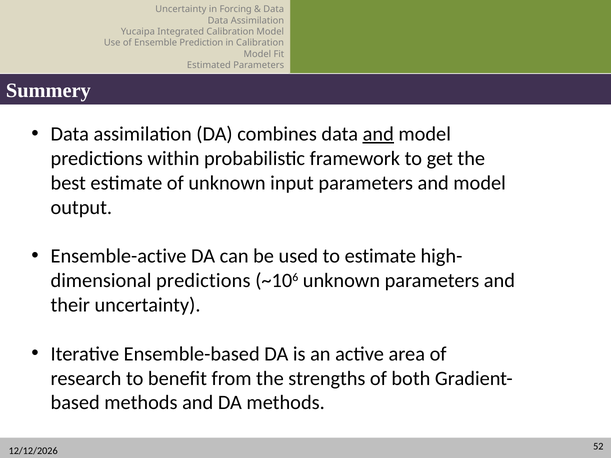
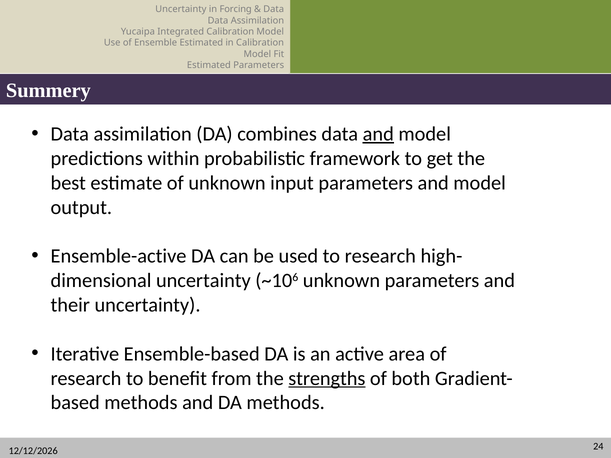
Ensemble Prediction: Prediction -> Estimated
to estimate: estimate -> research
predictions at (203, 281): predictions -> uncertainty
strengths underline: none -> present
52: 52 -> 24
